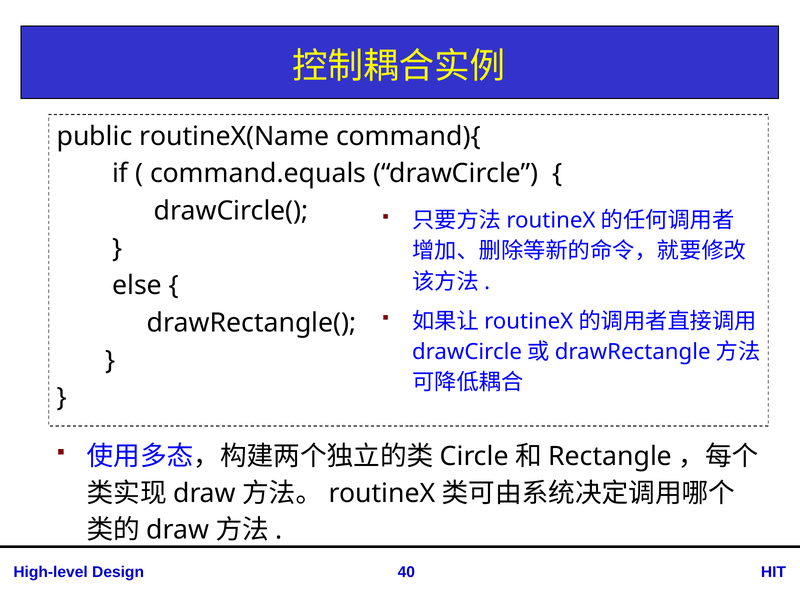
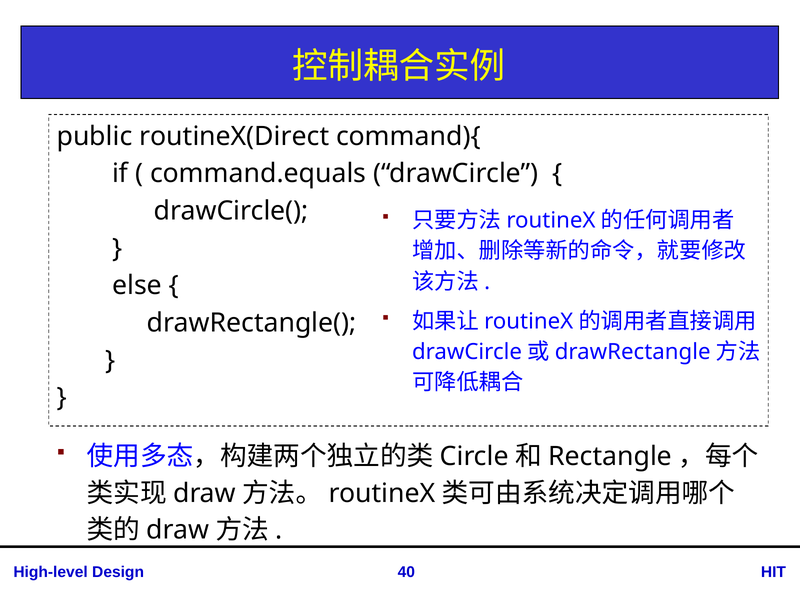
routineX(Name: routineX(Name -> routineX(Direct
